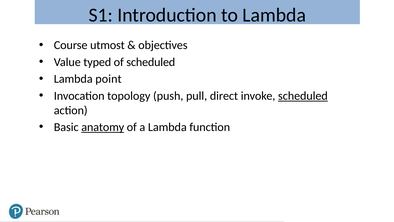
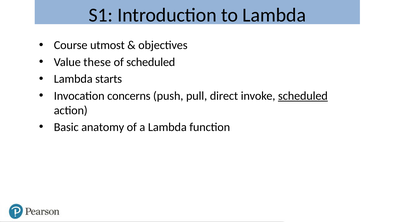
typed: typed -> these
point: point -> starts
topology: topology -> concerns
anatomy underline: present -> none
